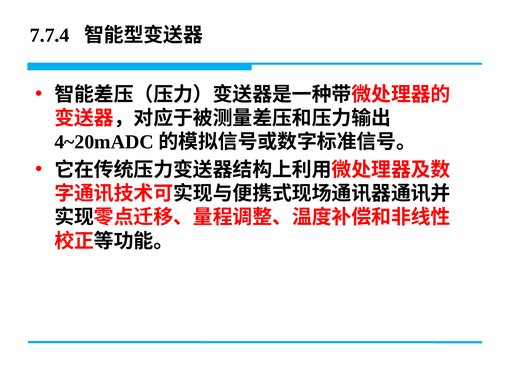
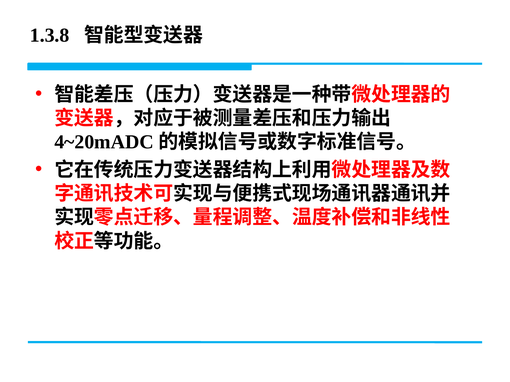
7.7.4: 7.7.4 -> 1.3.8
